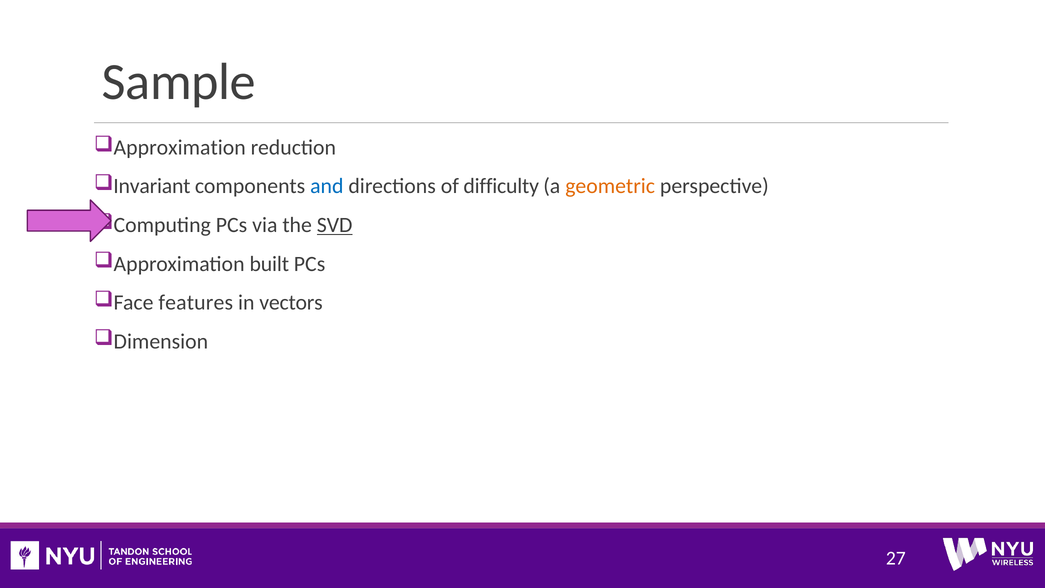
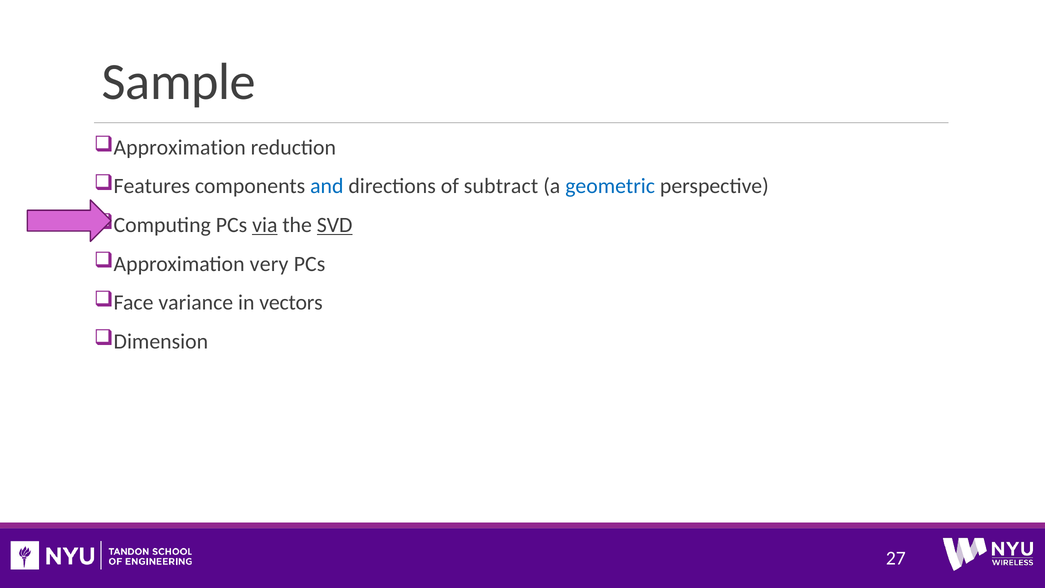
Invariant: Invariant -> Features
difficulty: difficulty -> subtract
geometric colour: orange -> blue
via underline: none -> present
built: built -> very
features: features -> variance
